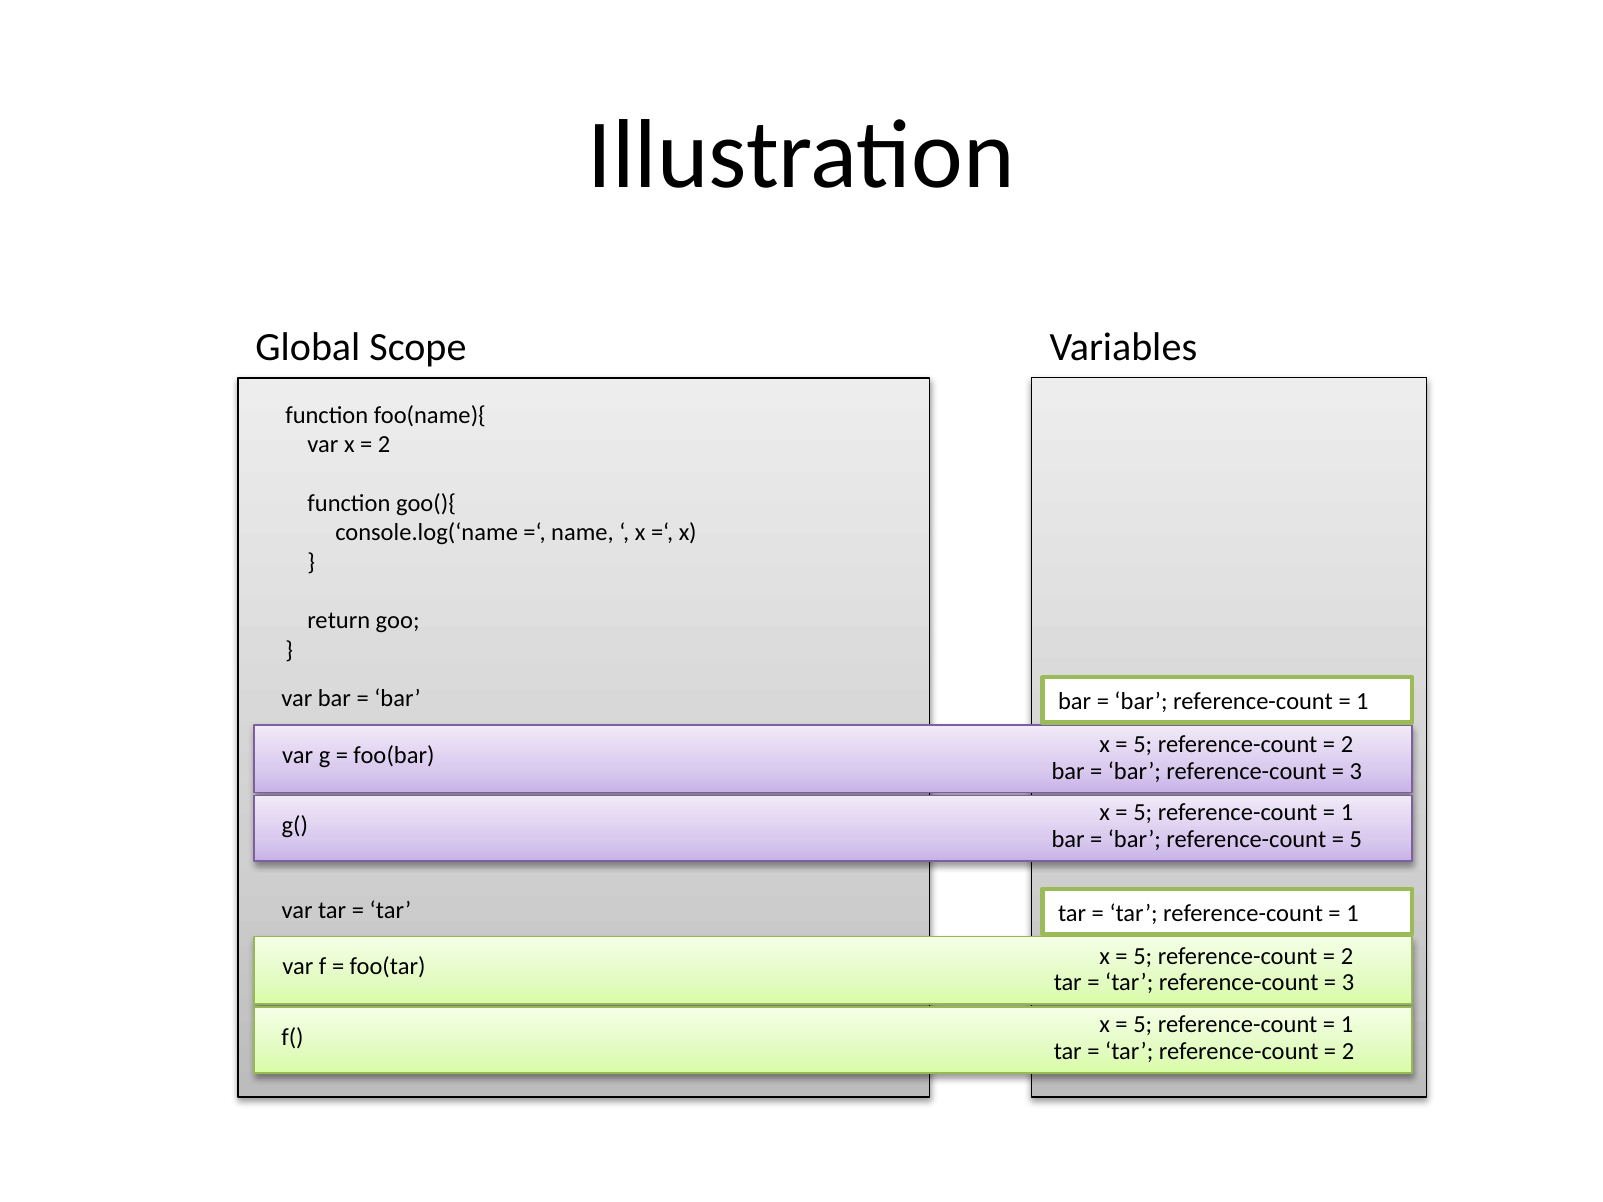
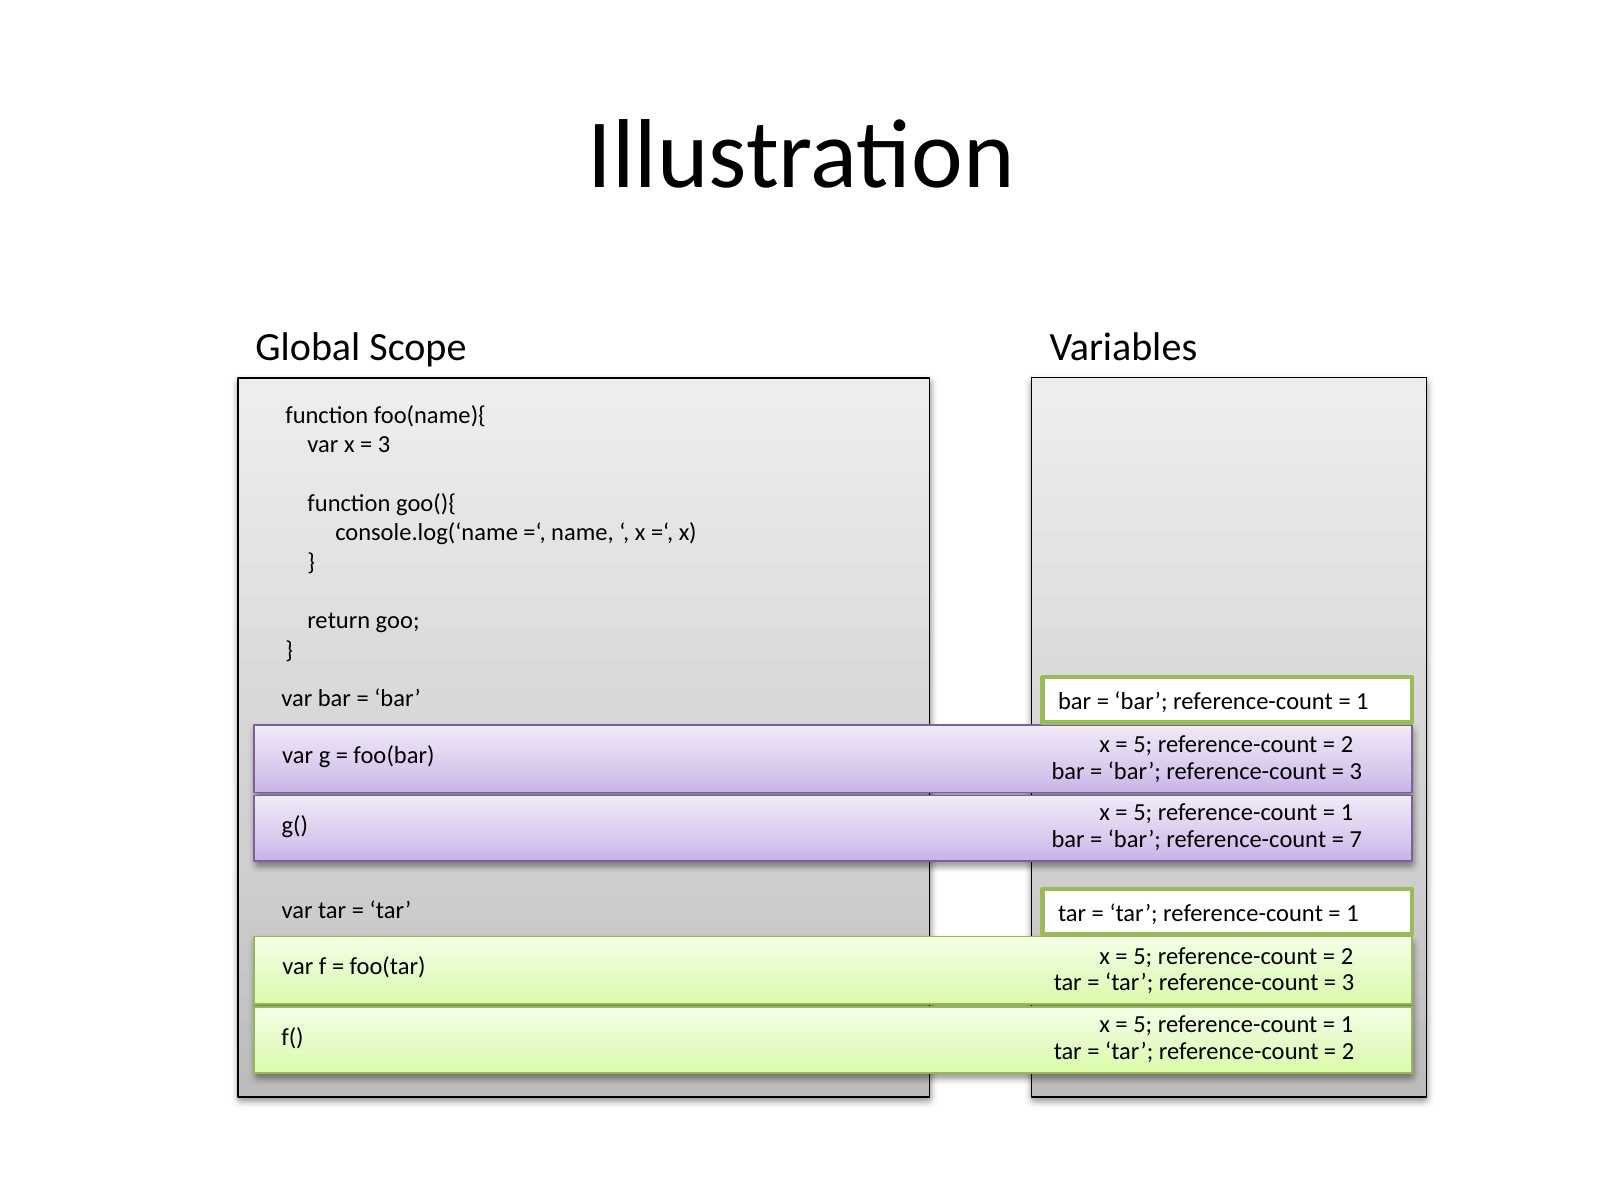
2 at (384, 444): 2 -> 3
5 at (1356, 840): 5 -> 7
